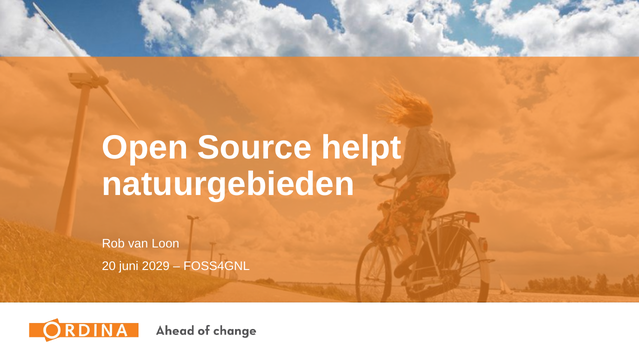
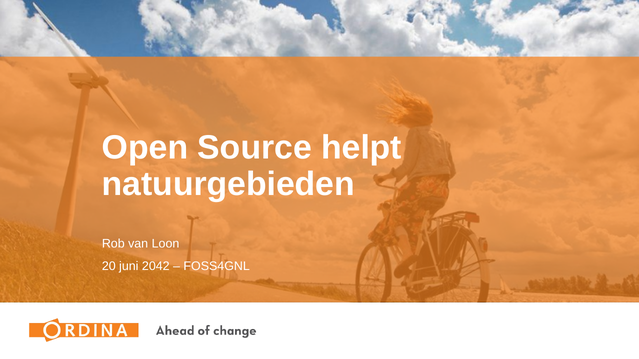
2029: 2029 -> 2042
